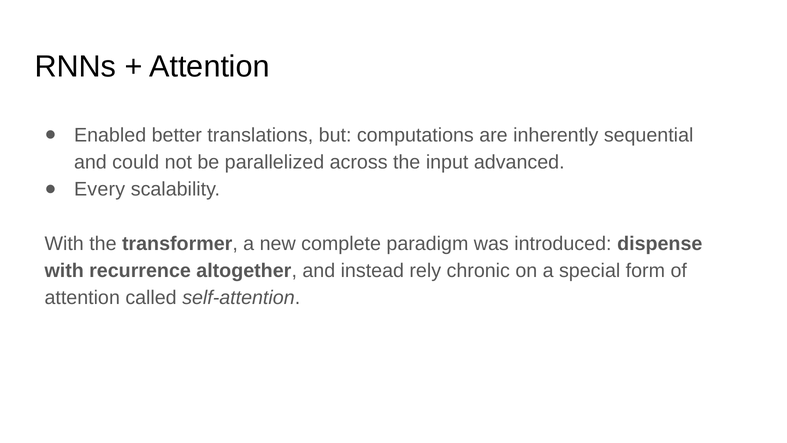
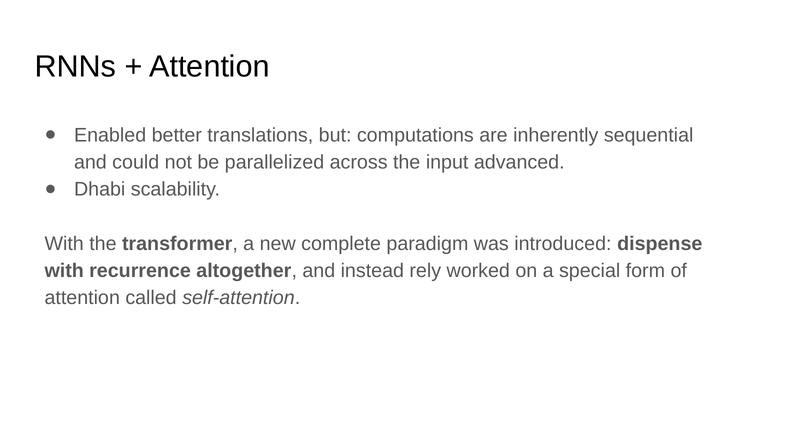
Every: Every -> Dhabi
chronic: chronic -> worked
